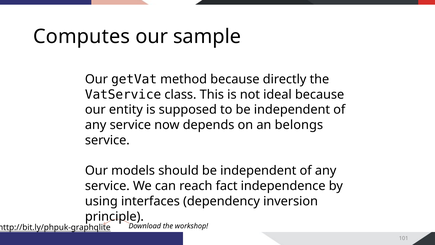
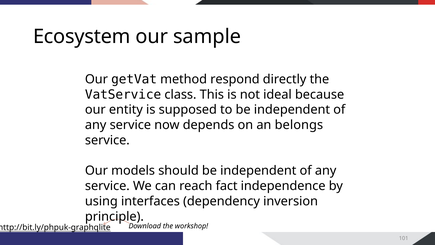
Computes: Computes -> Ecosystem
method because: because -> respond
